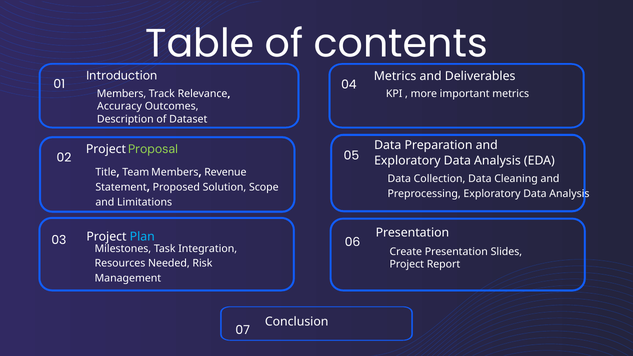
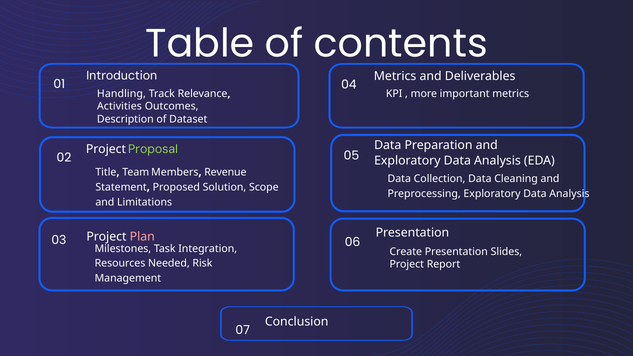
Members at (122, 94): Members -> Handling
Accuracy: Accuracy -> Activities
Plan colour: light blue -> pink
